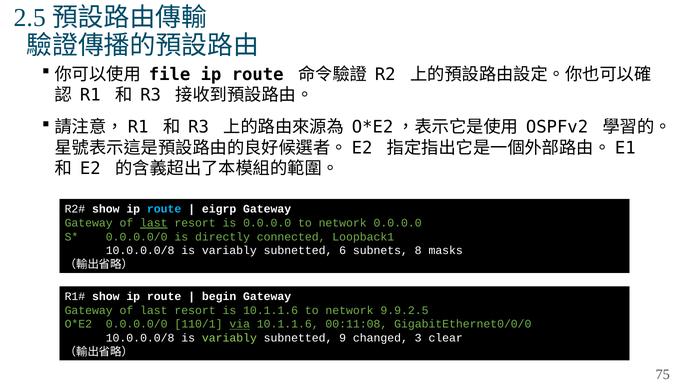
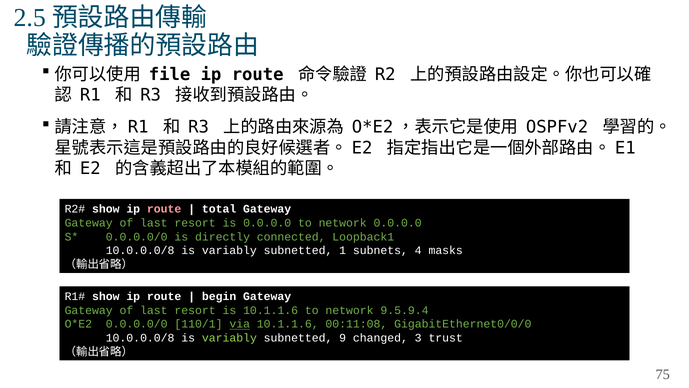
route at (164, 209) colour: light blue -> pink
eigrp: eigrp -> total
last at (154, 223) underline: present -> none
6: 6 -> 1
8: 8 -> 4
9.9.2.5: 9.9.2.5 -> 9.5.9.4
clear: clear -> trust
